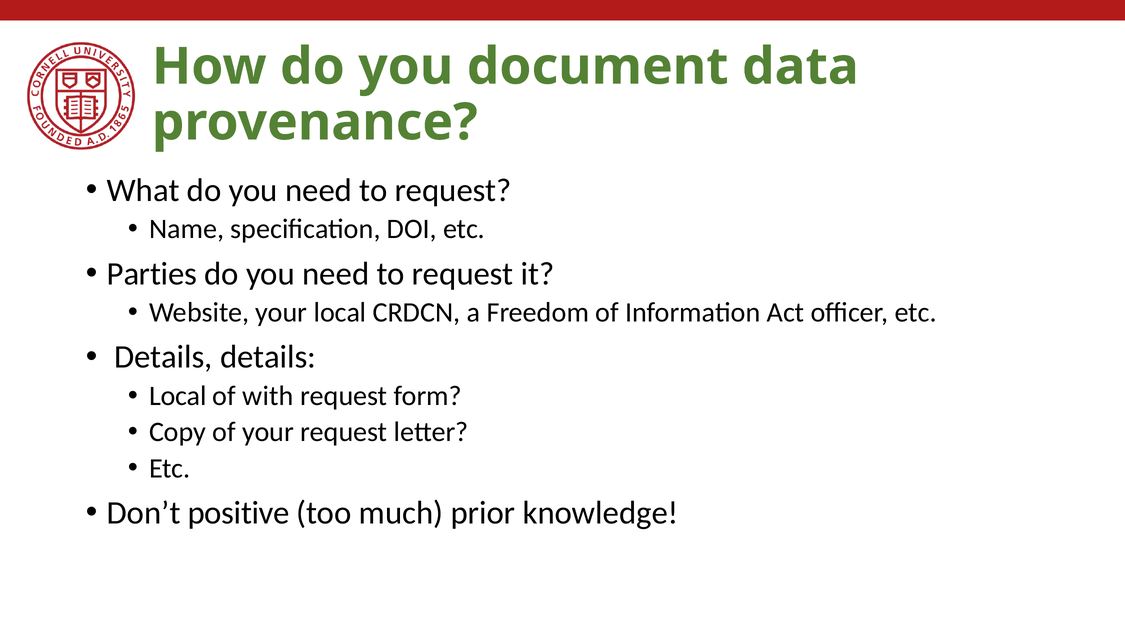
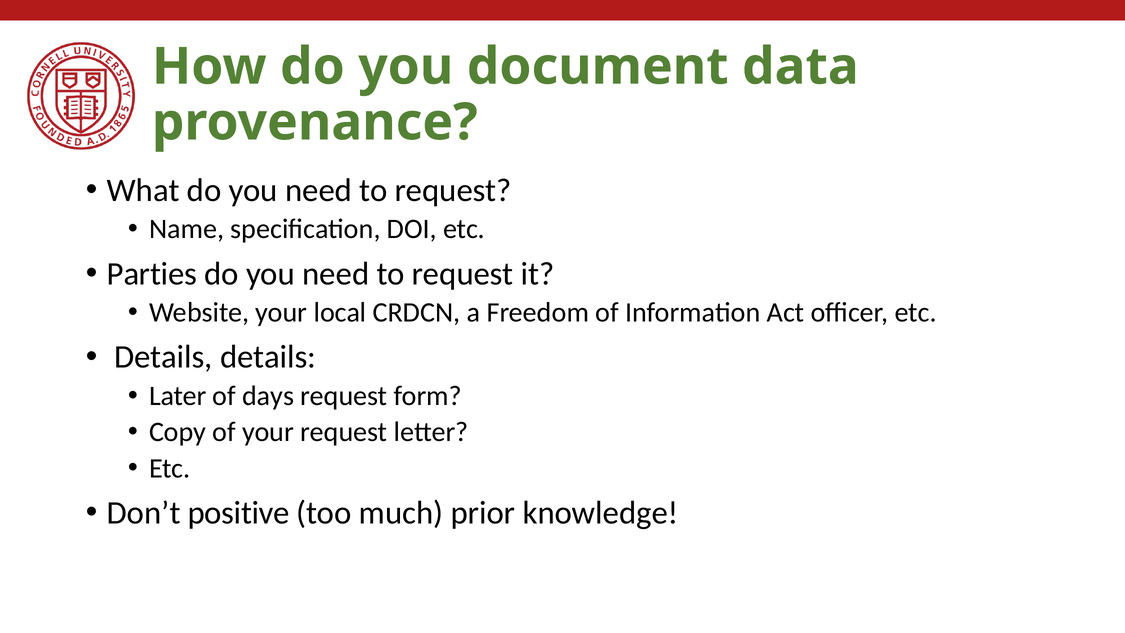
Local at (178, 396): Local -> Later
with: with -> days
